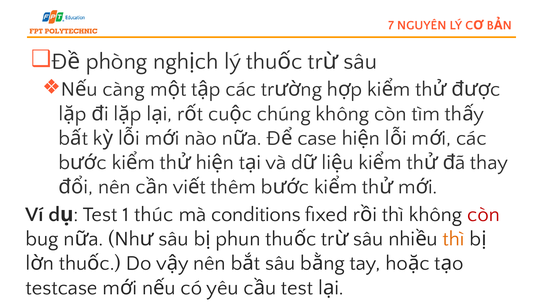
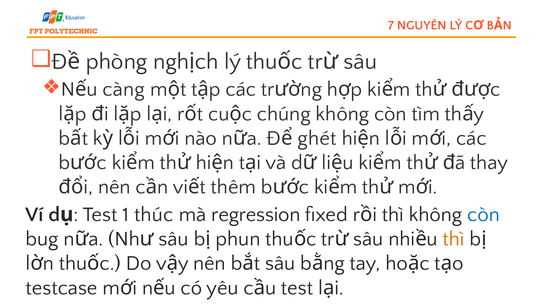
case: case -> ghét
conditions: conditions -> regression
còn at (484, 215) colour: red -> blue
